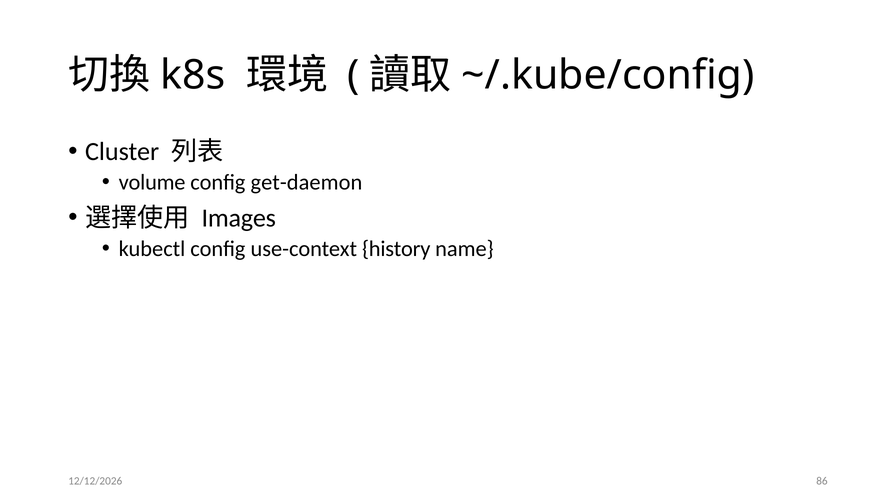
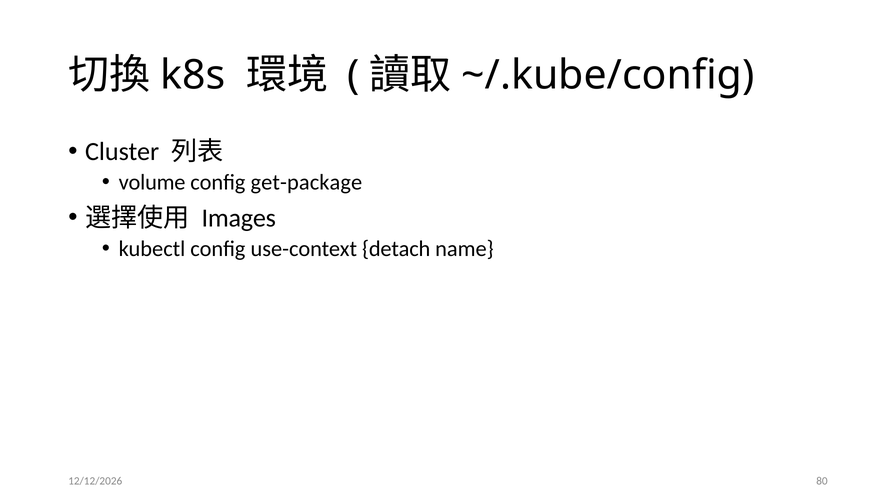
get-daemon: get-daemon -> get-package
history: history -> detach
86: 86 -> 80
